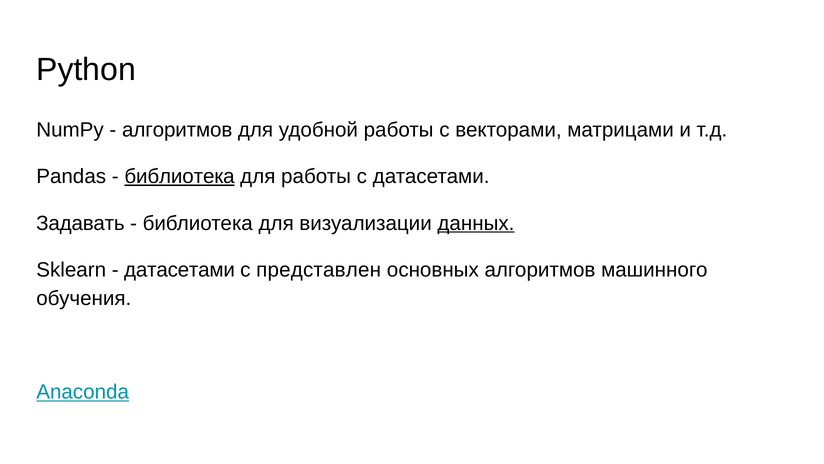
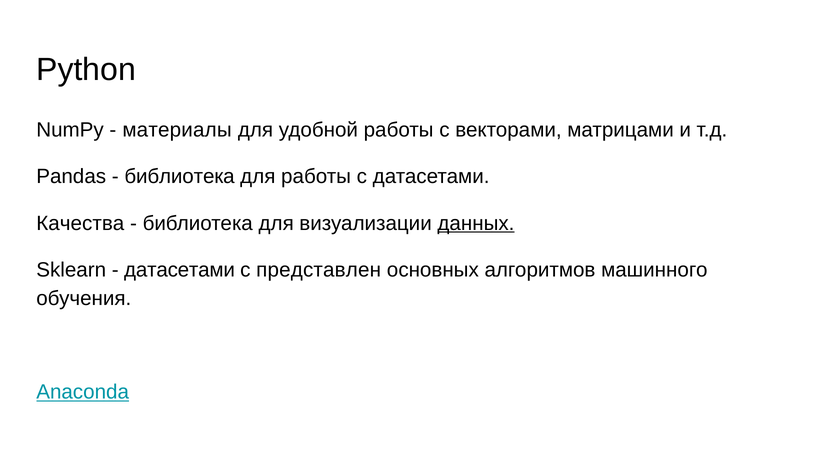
алгоритмов at (177, 130): алгоритмов -> материалы
библиотека at (180, 176) underline: present -> none
Задавать: Задавать -> Качества
